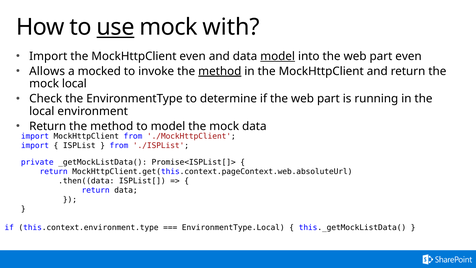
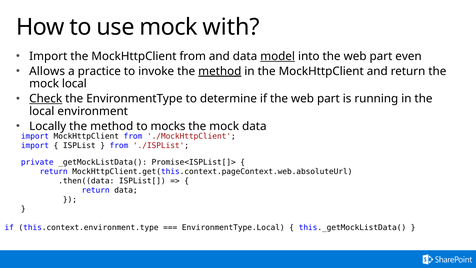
use underline: present -> none
the MockHttpClient even: even -> from
mocked: mocked -> practice
Check underline: none -> present
Return at (48, 126): Return -> Locally
to model: model -> mocks
